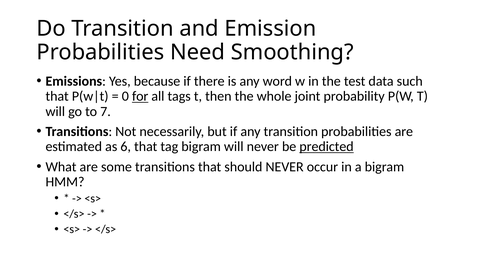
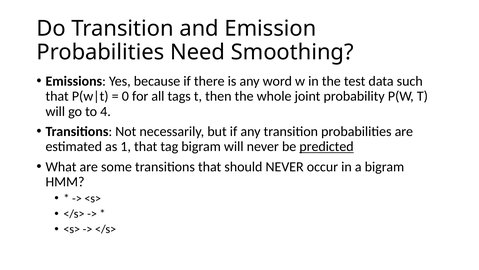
for underline: present -> none
7: 7 -> 4
6: 6 -> 1
